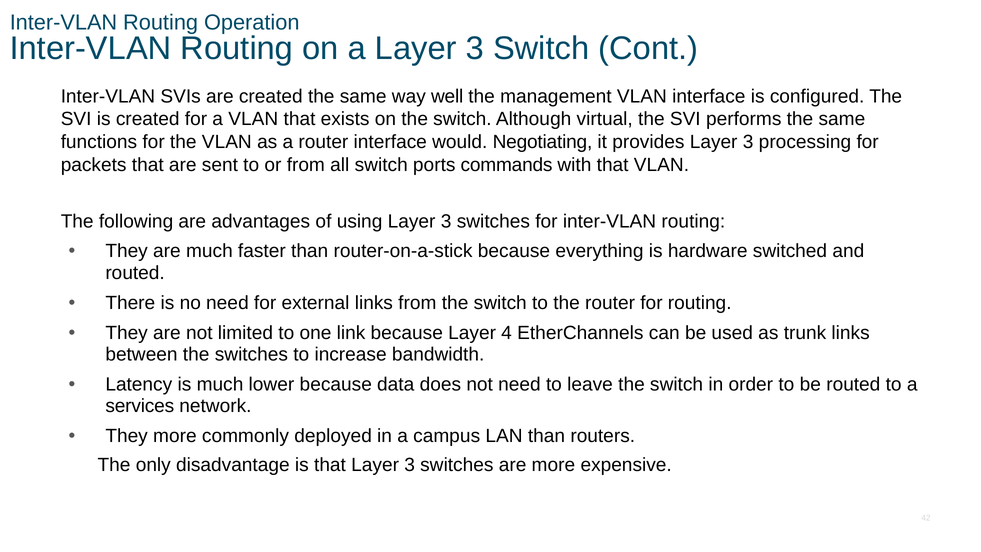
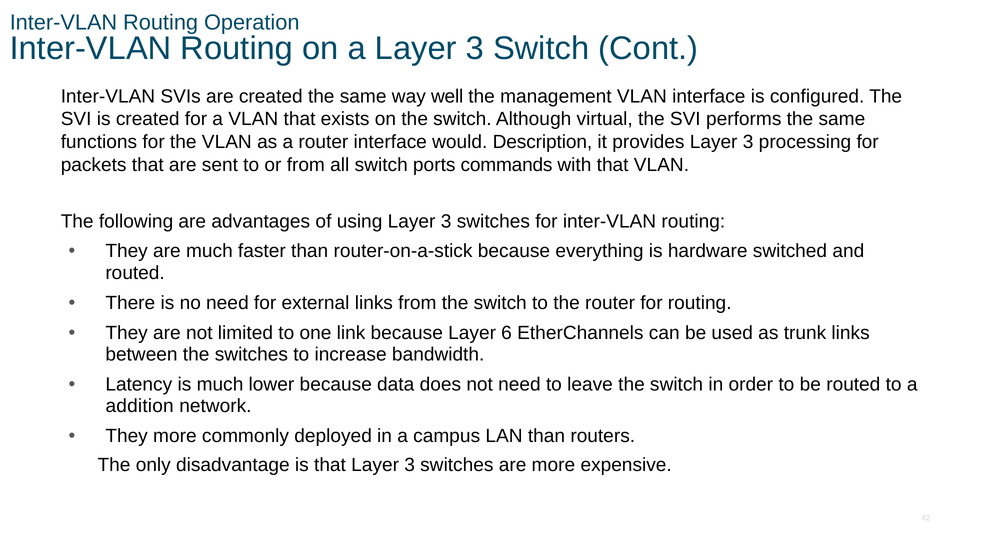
Negotiating: Negotiating -> Description
4: 4 -> 6
services: services -> addition
